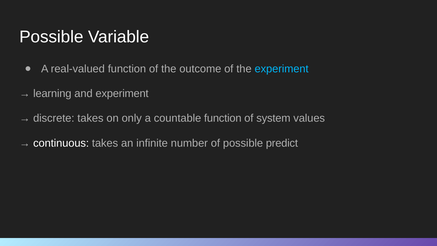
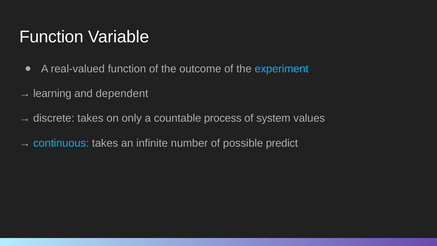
Possible at (51, 37): Possible -> Function
and experiment: experiment -> dependent
countable function: function -> process
continuous colour: white -> light blue
